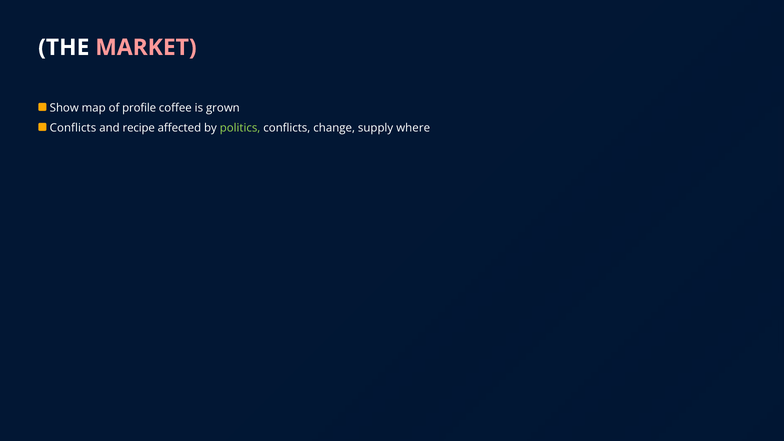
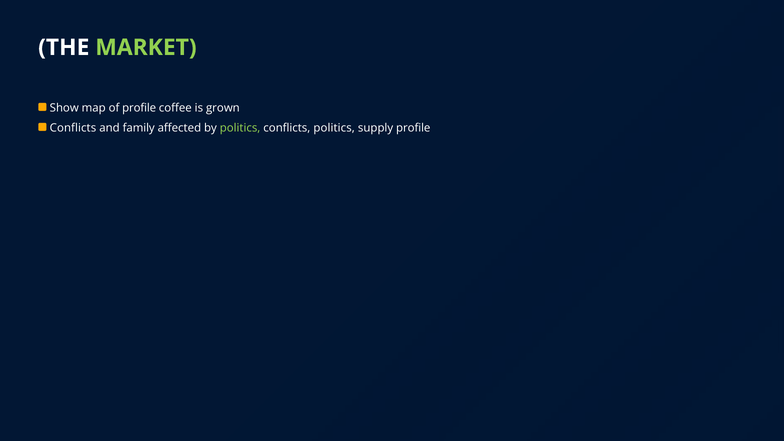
MARKET colour: pink -> light green
recipe: recipe -> family
conflicts change: change -> politics
supply where: where -> profile
